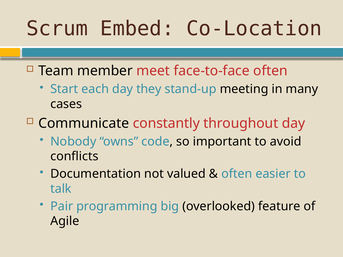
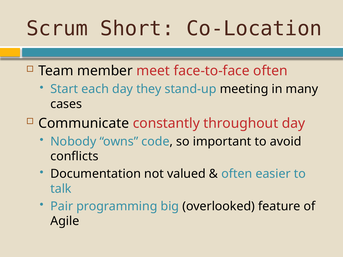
Embed: Embed -> Short
